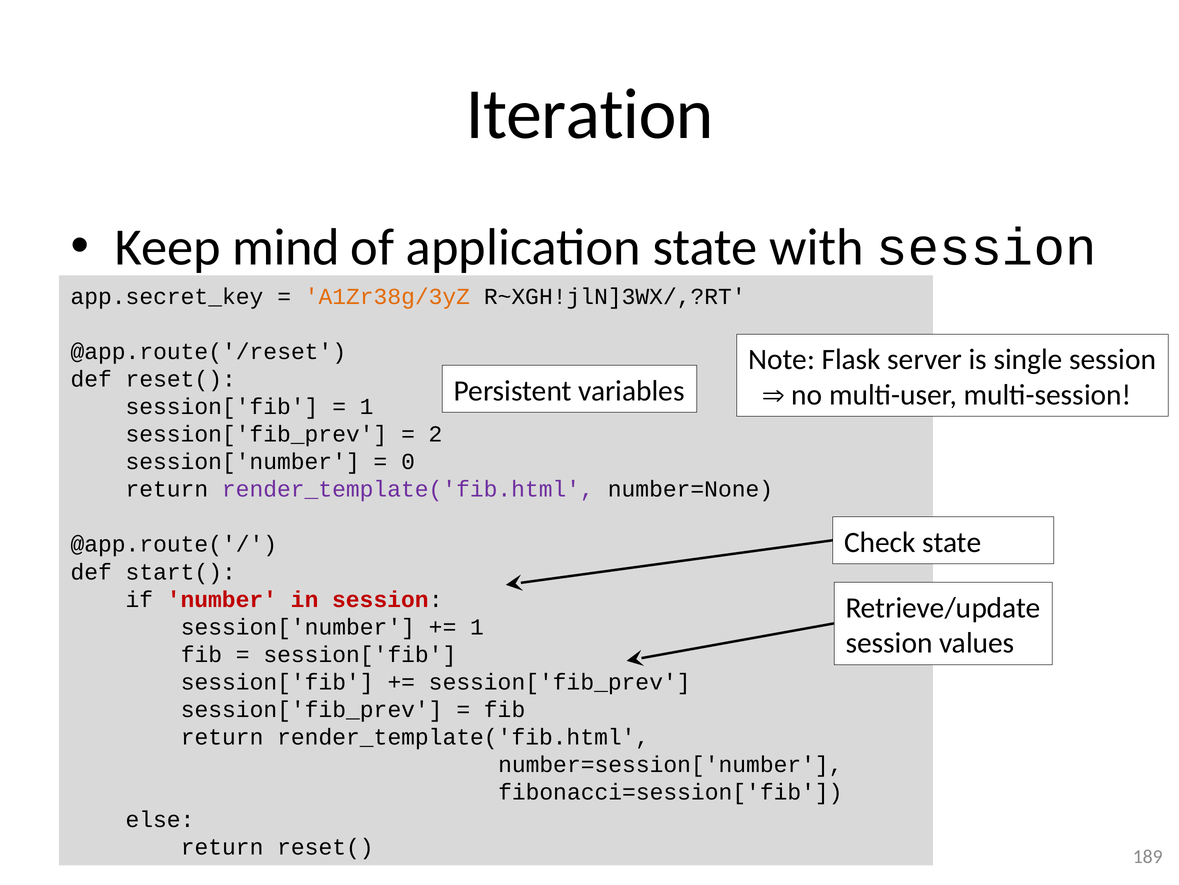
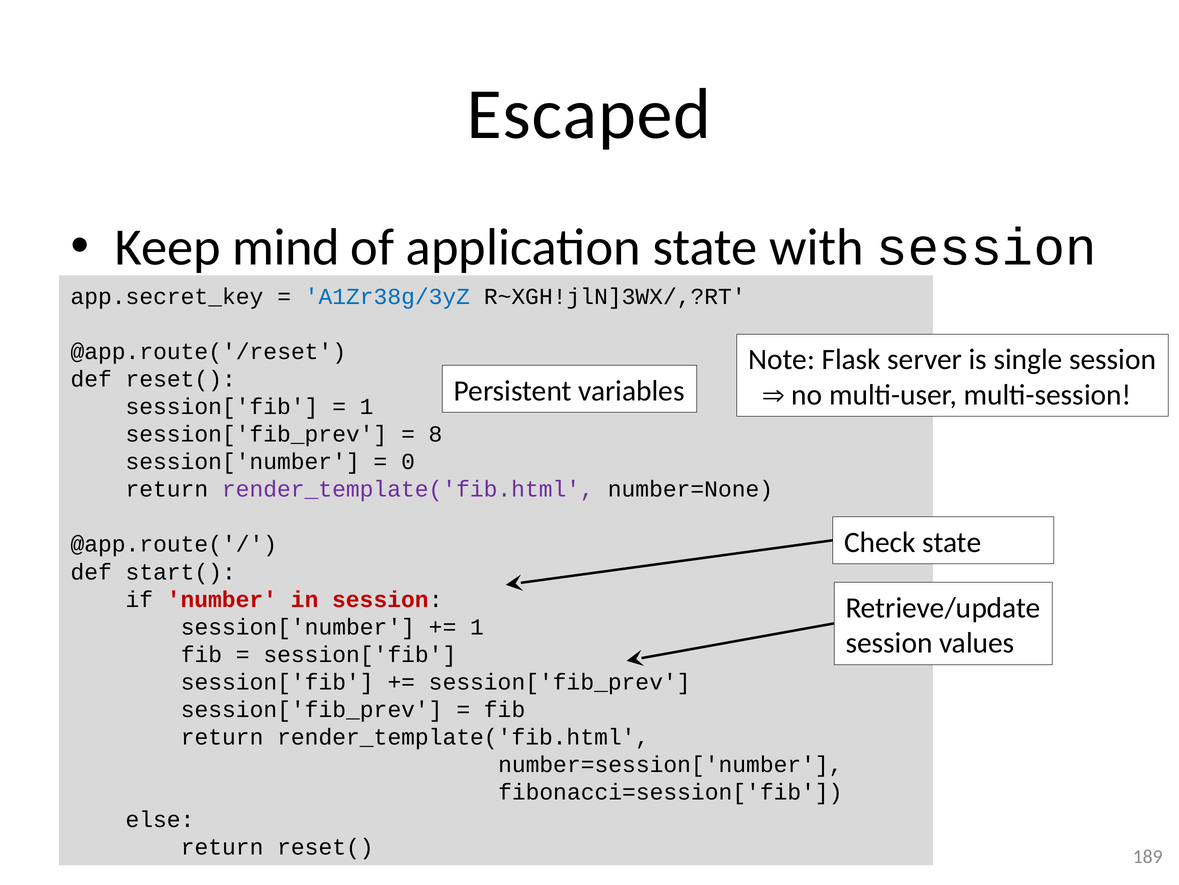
Iteration: Iteration -> Escaped
A1Zr38g/3yZ colour: orange -> blue
2: 2 -> 8
